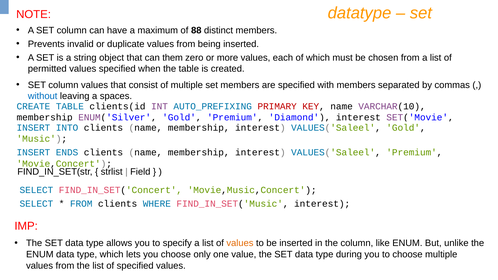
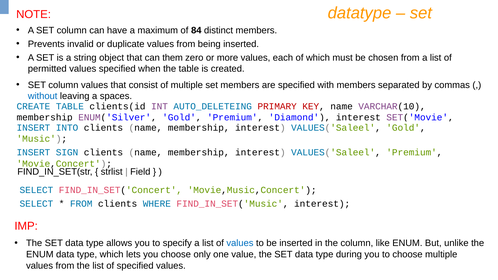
88: 88 -> 84
AUTO_PREFIXING: AUTO_PREFIXING -> AUTO_DELETEING
ENDS: ENDS -> SIGN
values at (240, 243) colour: orange -> blue
